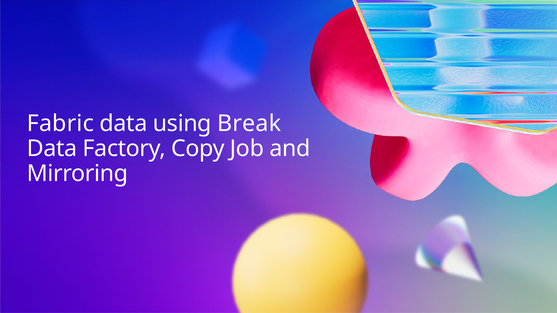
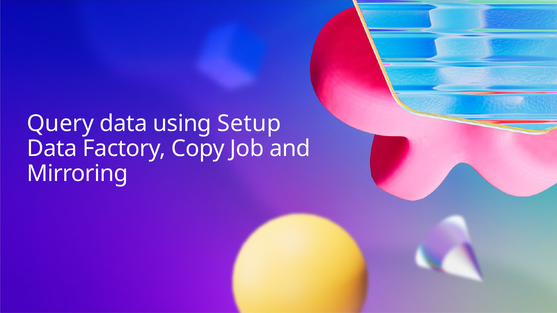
Fabric: Fabric -> Query
Break: Break -> Setup
